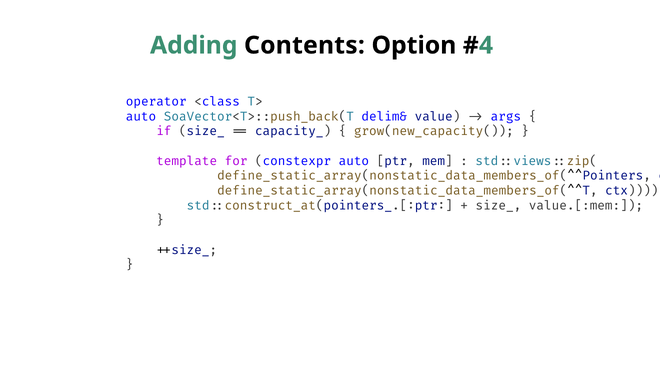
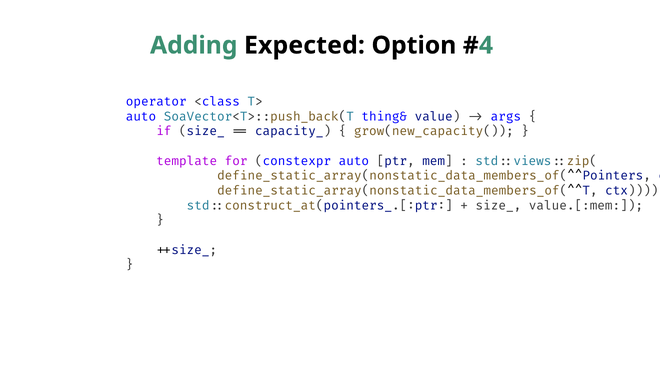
Contents: Contents -> Expected
delim&: delim& -> thing&
